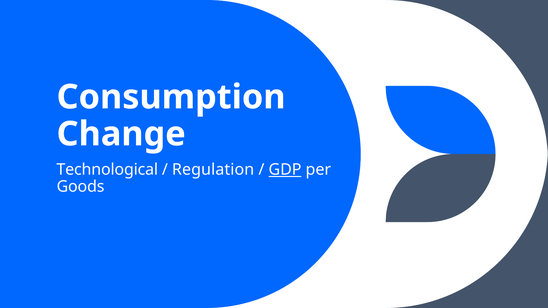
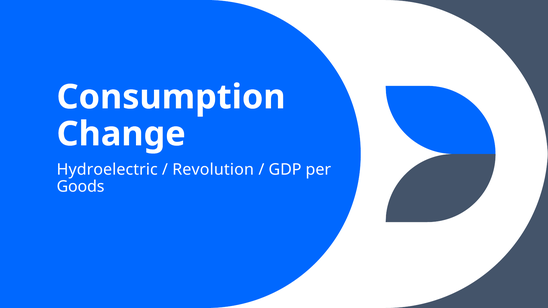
Technological: Technological -> Hydroelectric
Regulation: Regulation -> Revolution
GDP underline: present -> none
